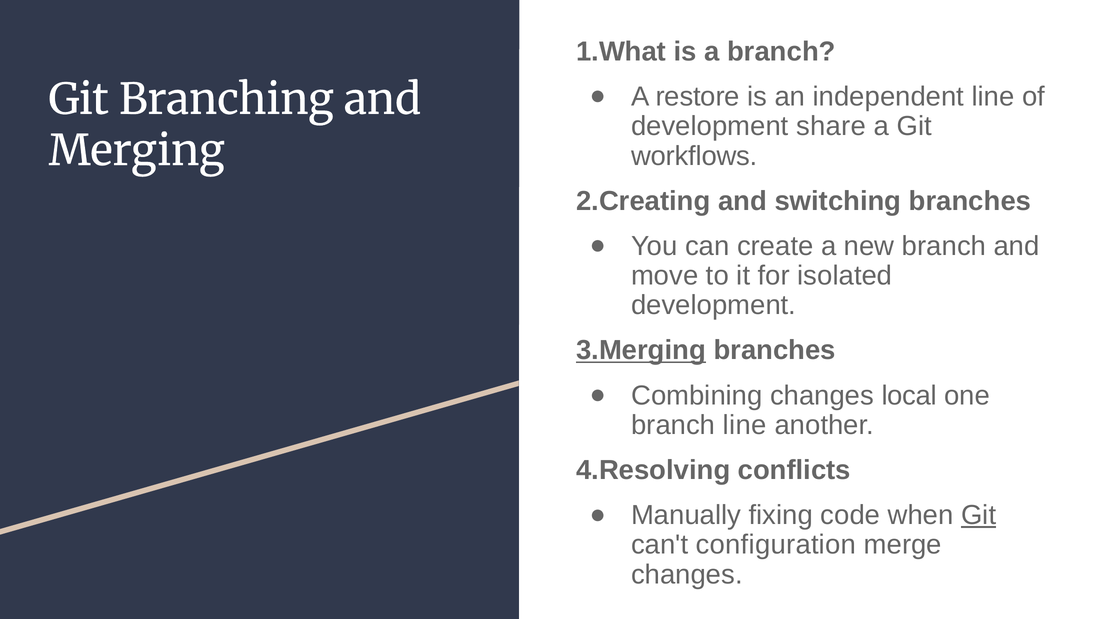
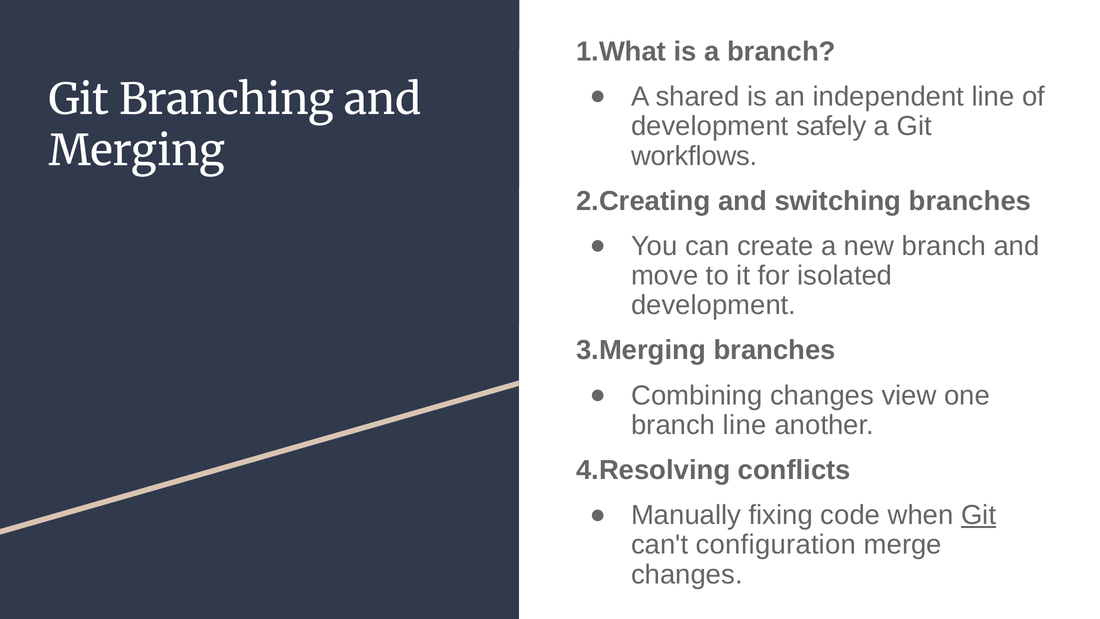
restore: restore -> shared
share: share -> safely
3.Merging underline: present -> none
local: local -> view
